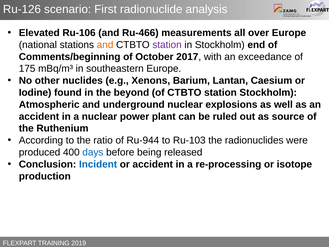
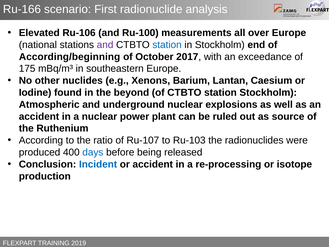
Ru-126: Ru-126 -> Ru-166
Ru-466: Ru-466 -> Ru-100
and at (105, 45) colour: orange -> purple
station at (167, 45) colour: purple -> blue
Comments/beginning: Comments/beginning -> According/beginning
Ru-944: Ru-944 -> Ru-107
